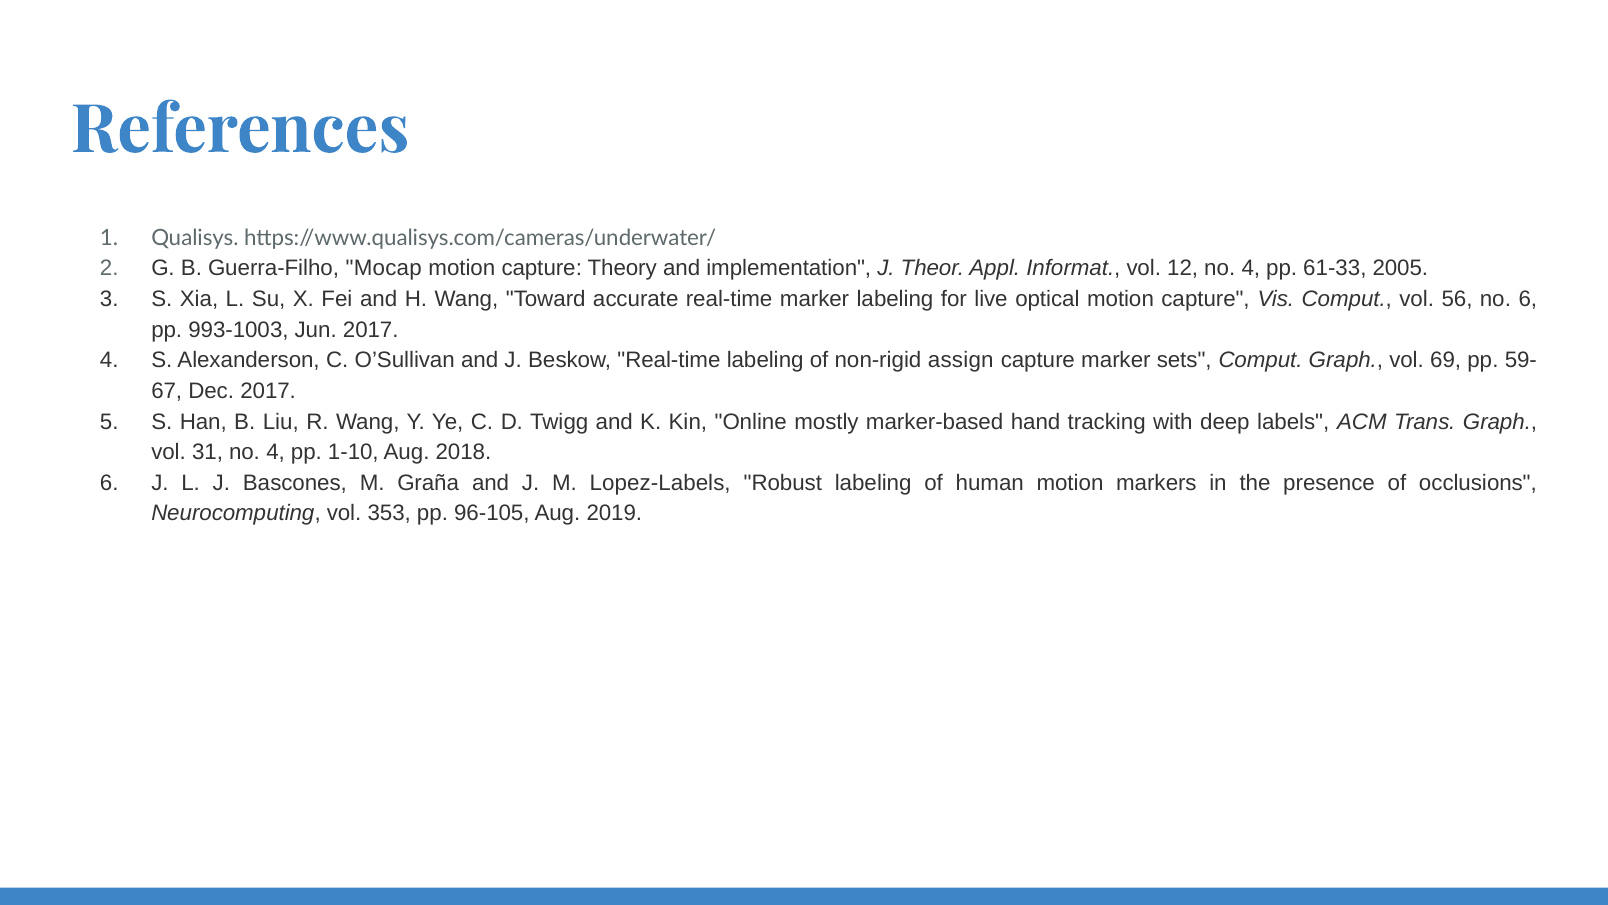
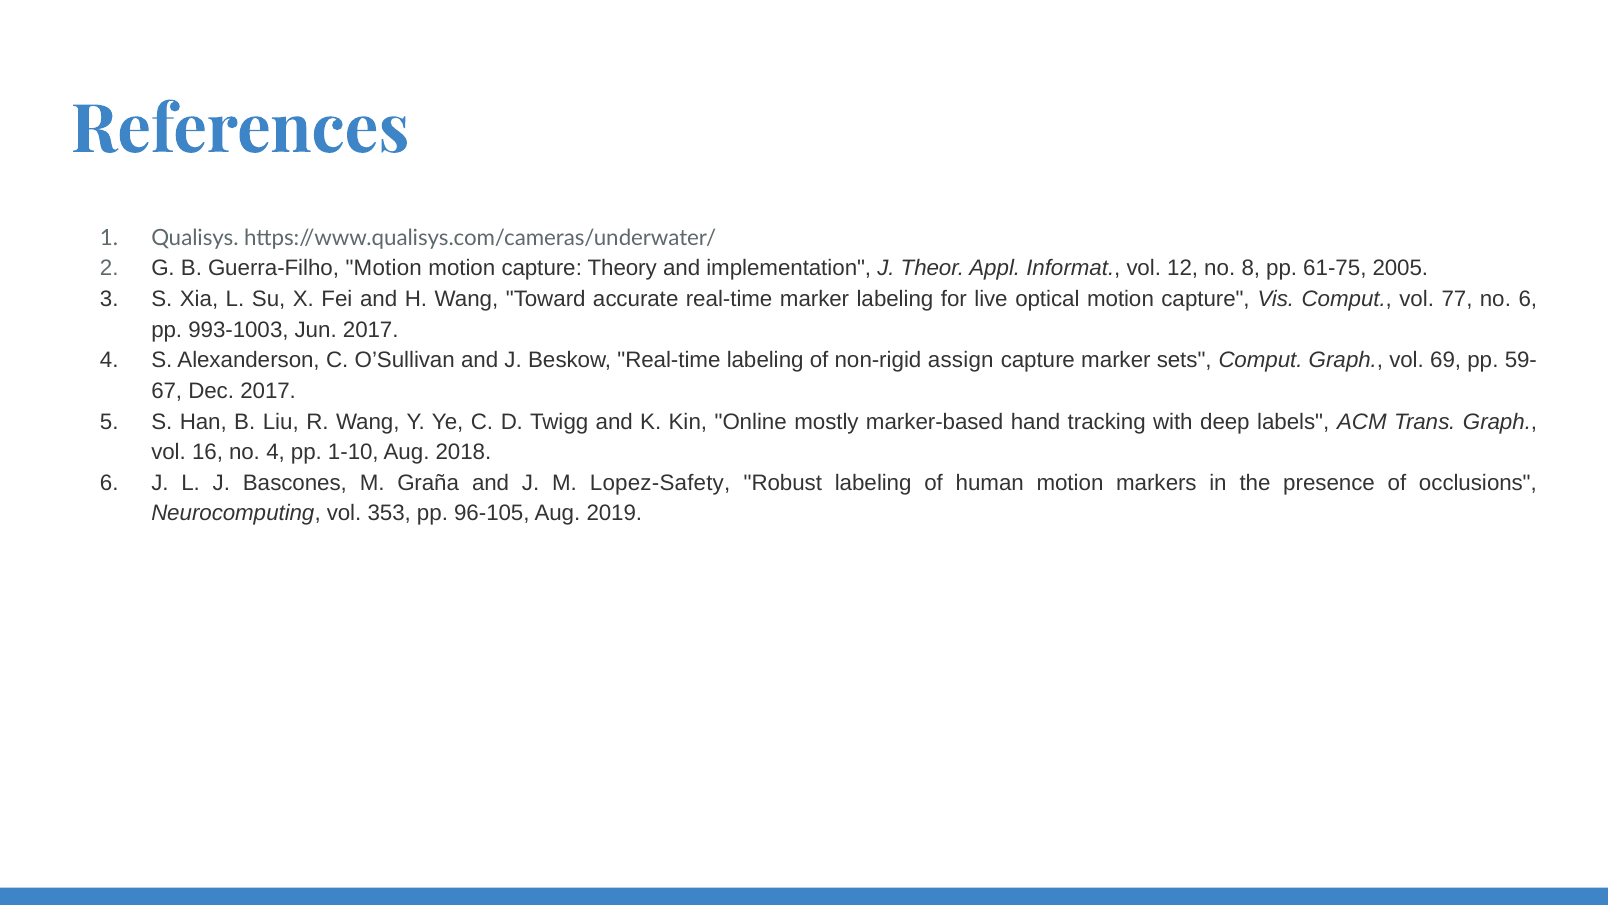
Guerra-Filho Mocap: Mocap -> Motion
12 no 4: 4 -> 8
61-33: 61-33 -> 61-75
56: 56 -> 77
31: 31 -> 16
Lopez-Labels: Lopez-Labels -> Lopez-Safety
